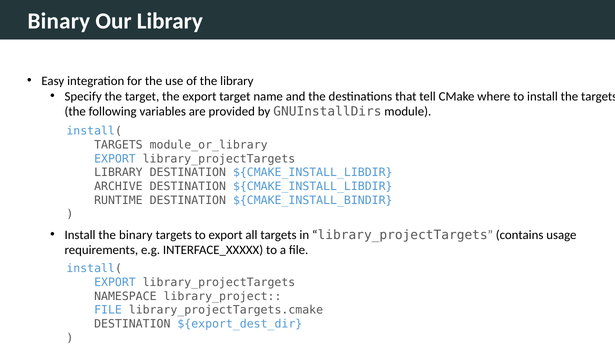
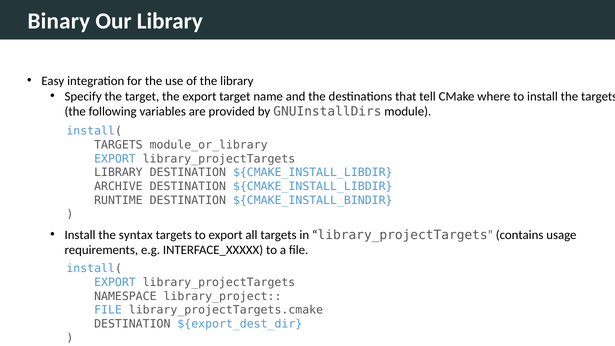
the binary: binary -> syntax
